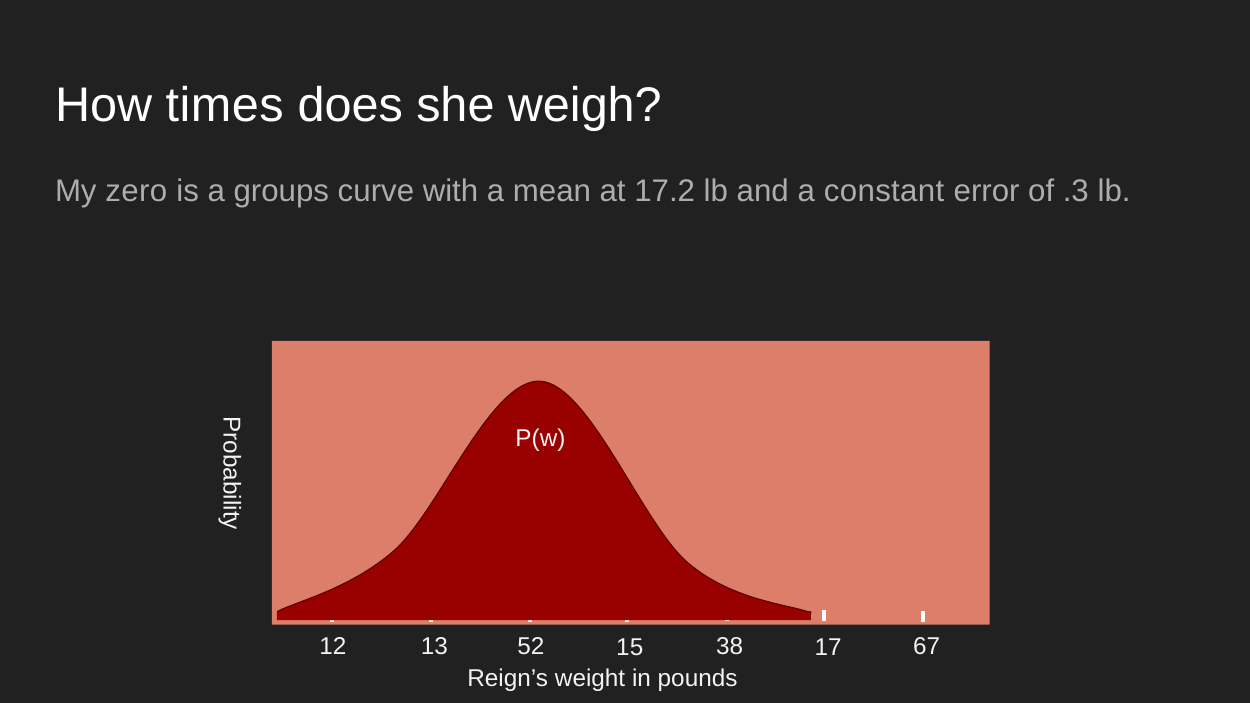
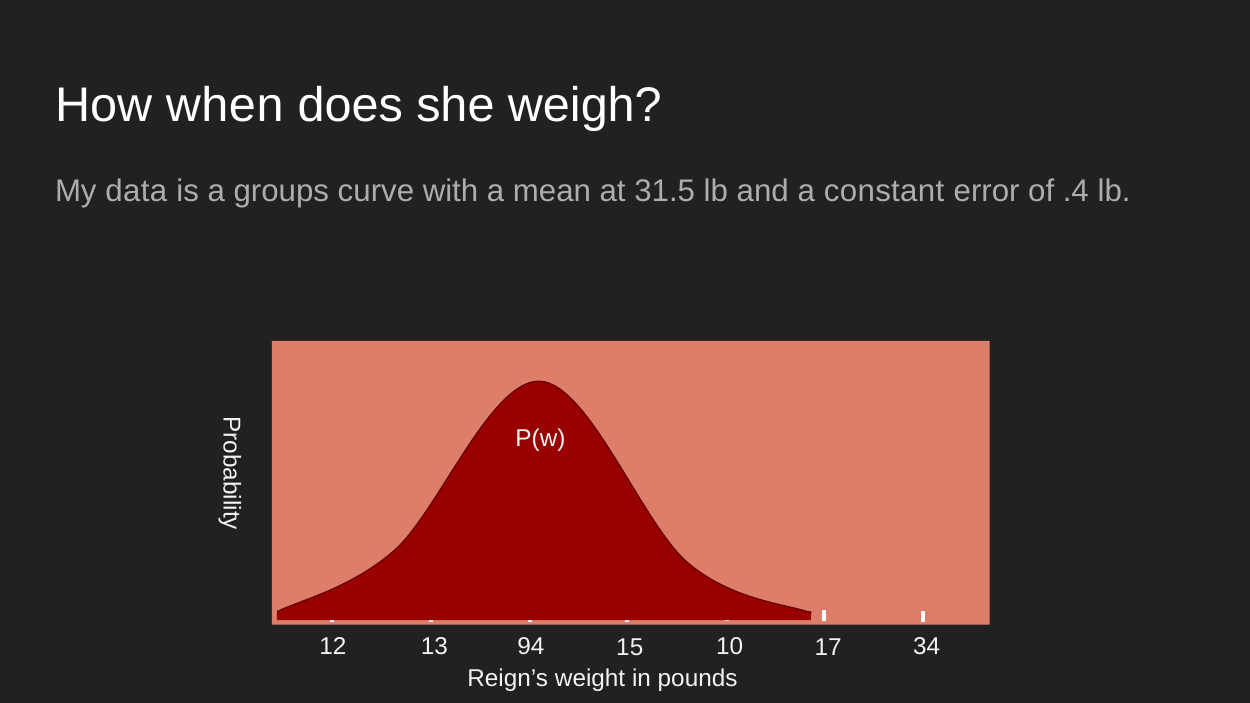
times: times -> when
zero: zero -> data
17.2: 17.2 -> 31.5
.3: .3 -> .4
52: 52 -> 94
38: 38 -> 10
67: 67 -> 34
